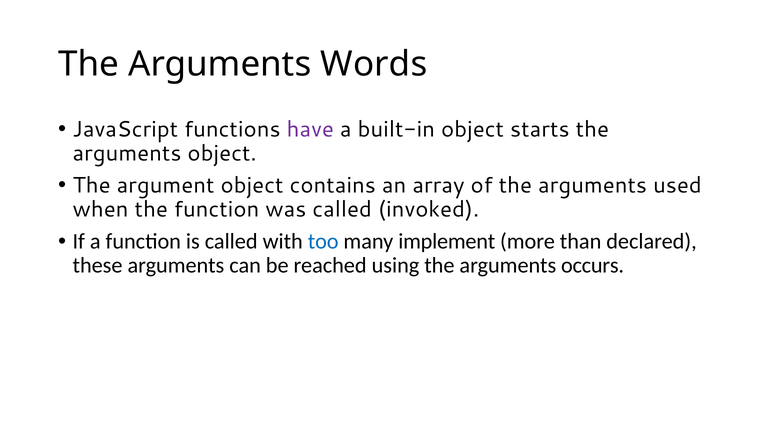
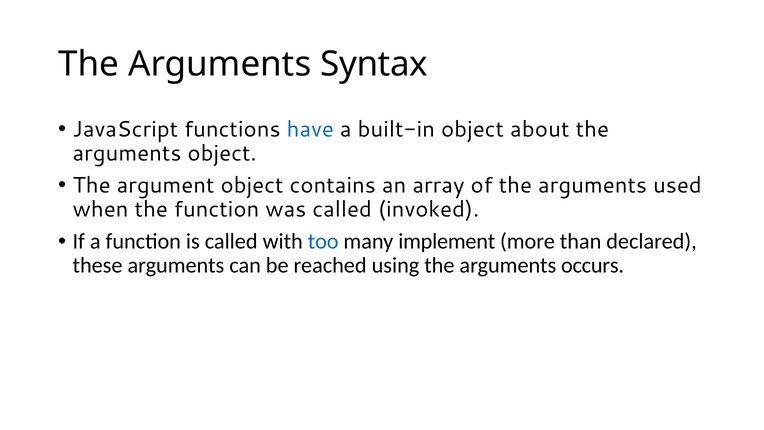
Words: Words -> Syntax
have colour: purple -> blue
starts: starts -> about
